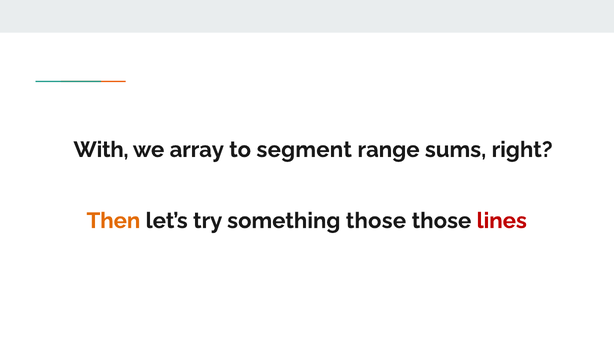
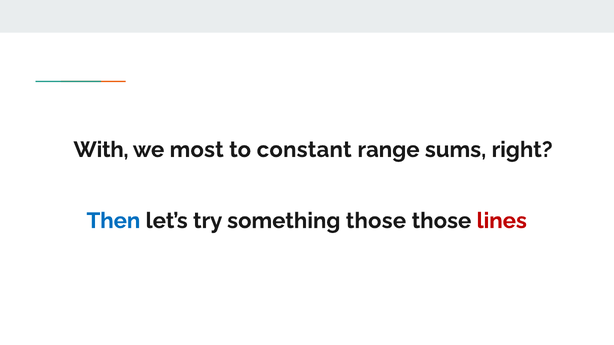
array: array -> most
segment: segment -> constant
Then colour: orange -> blue
